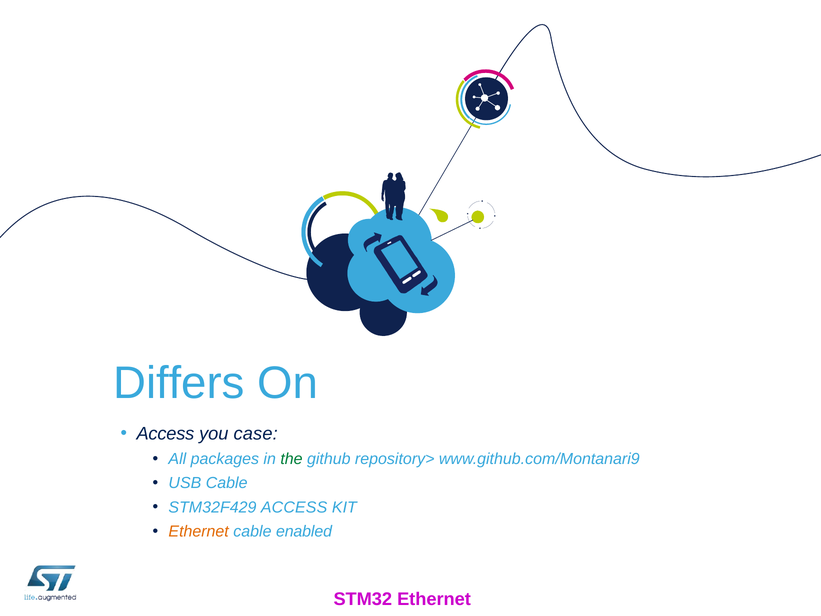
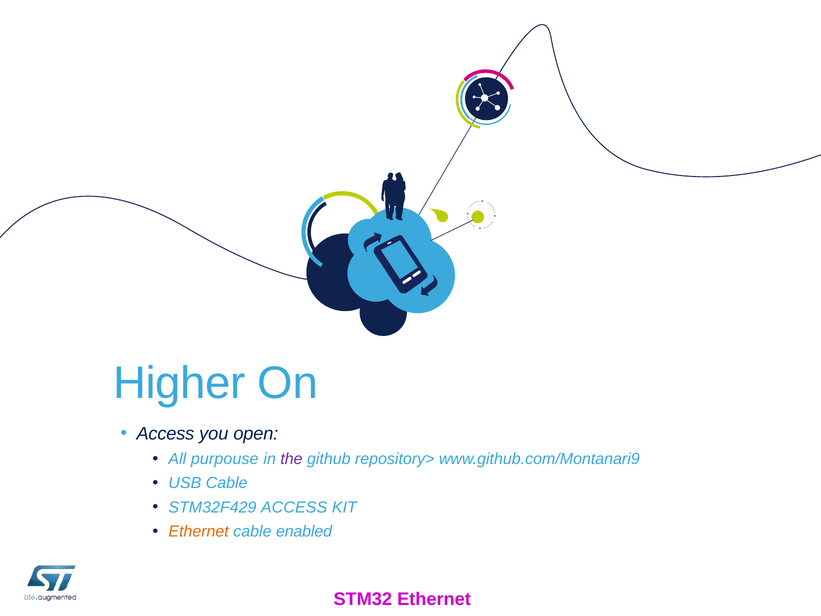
Differs: Differs -> Higher
case: case -> open
packages: packages -> purpouse
the colour: green -> purple
